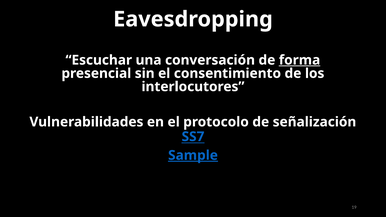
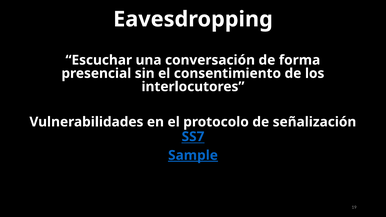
forma underline: present -> none
